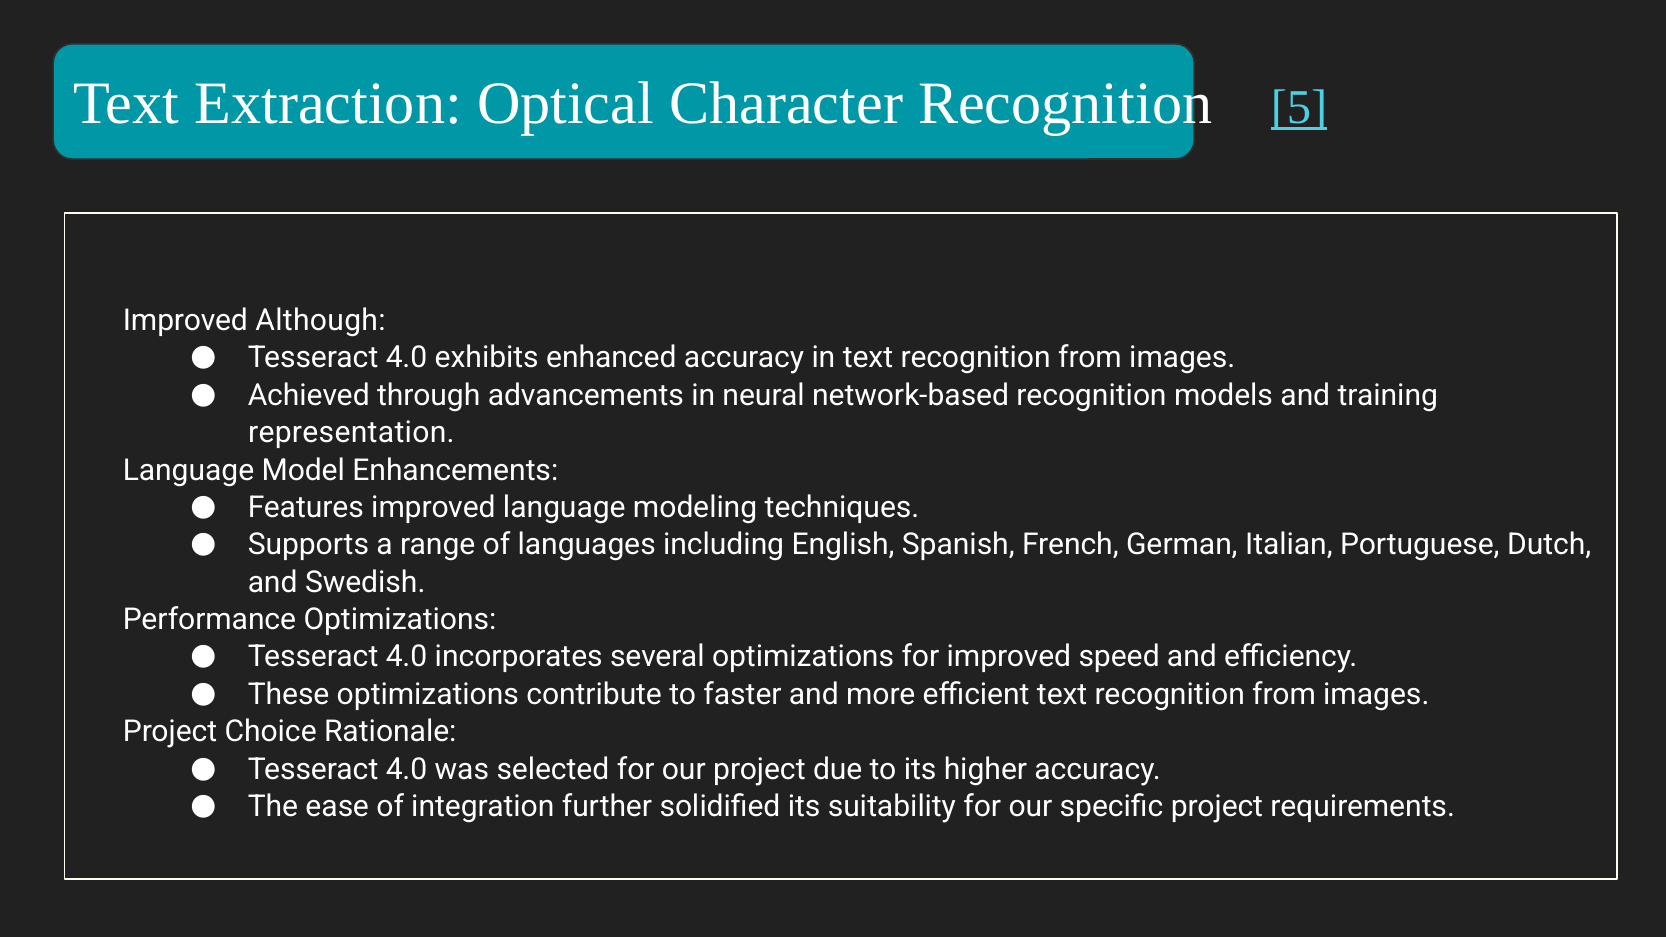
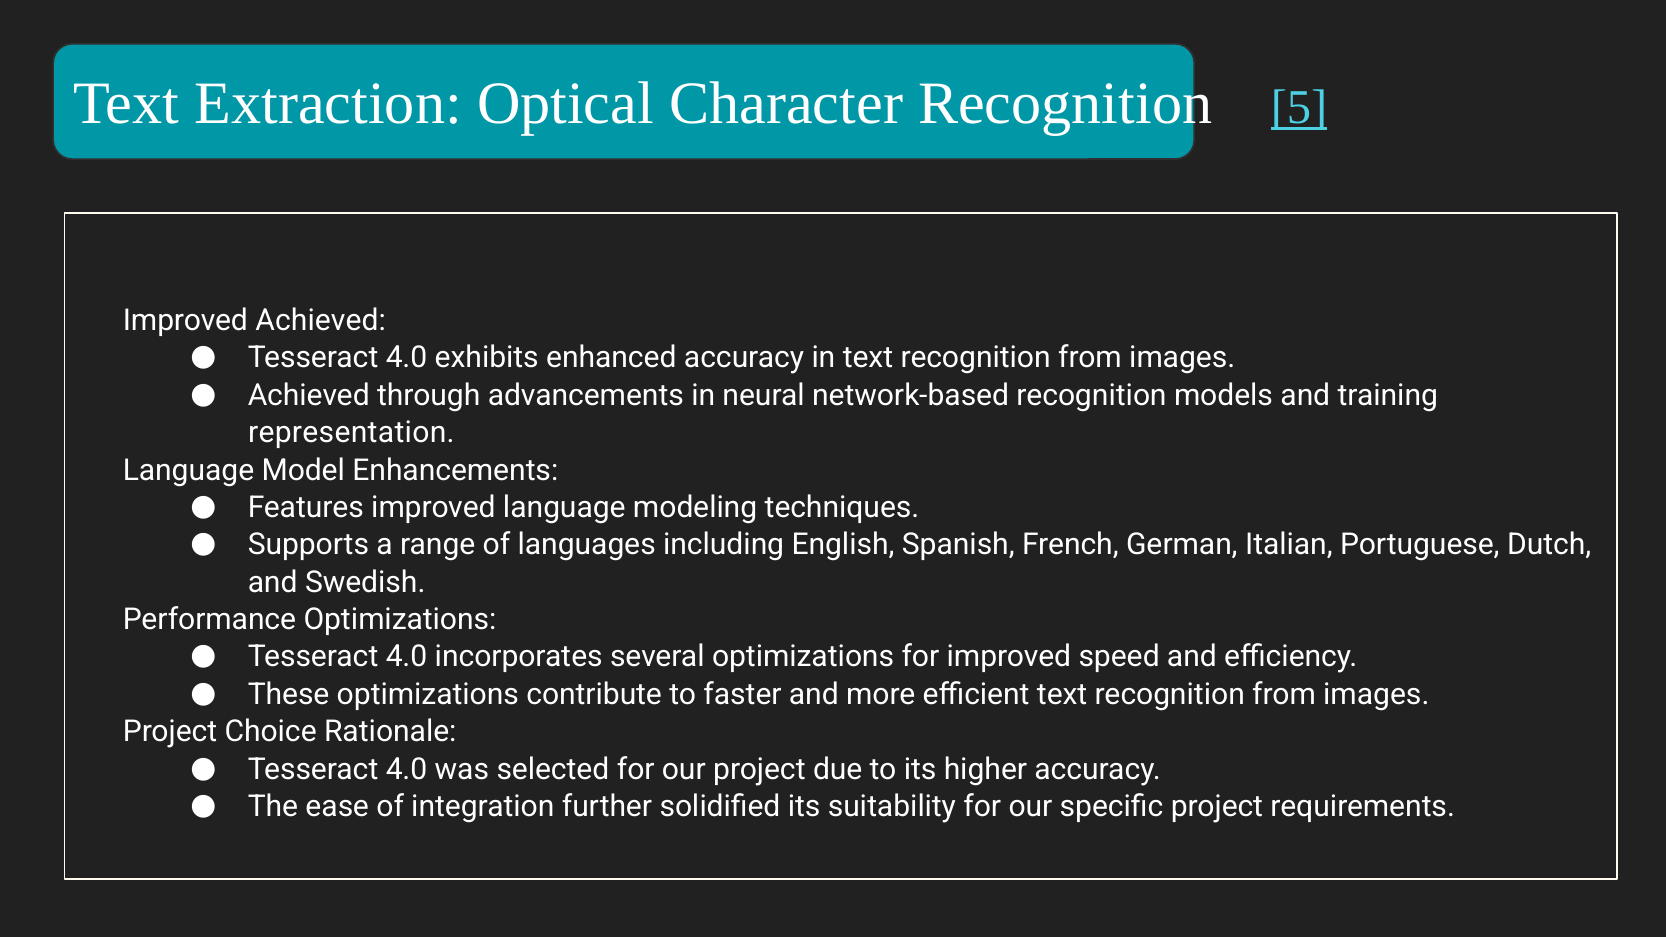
Improved Although: Although -> Achieved
